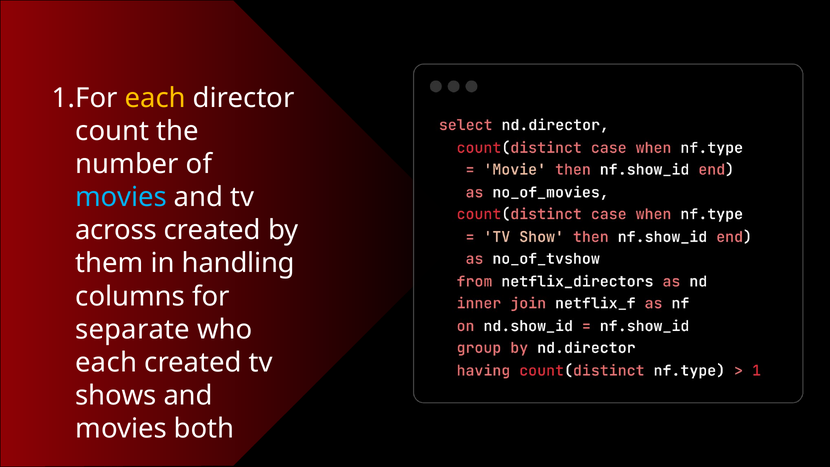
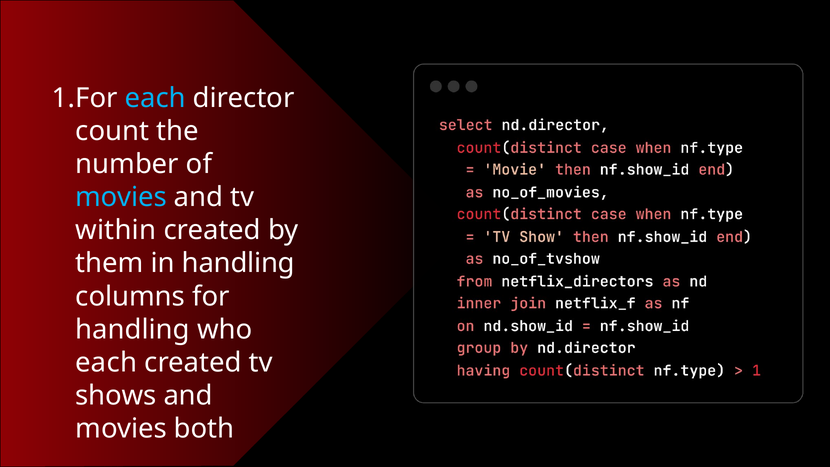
each at (155, 98) colour: yellow -> light blue
across: across -> within
separate at (133, 329): separate -> handling
